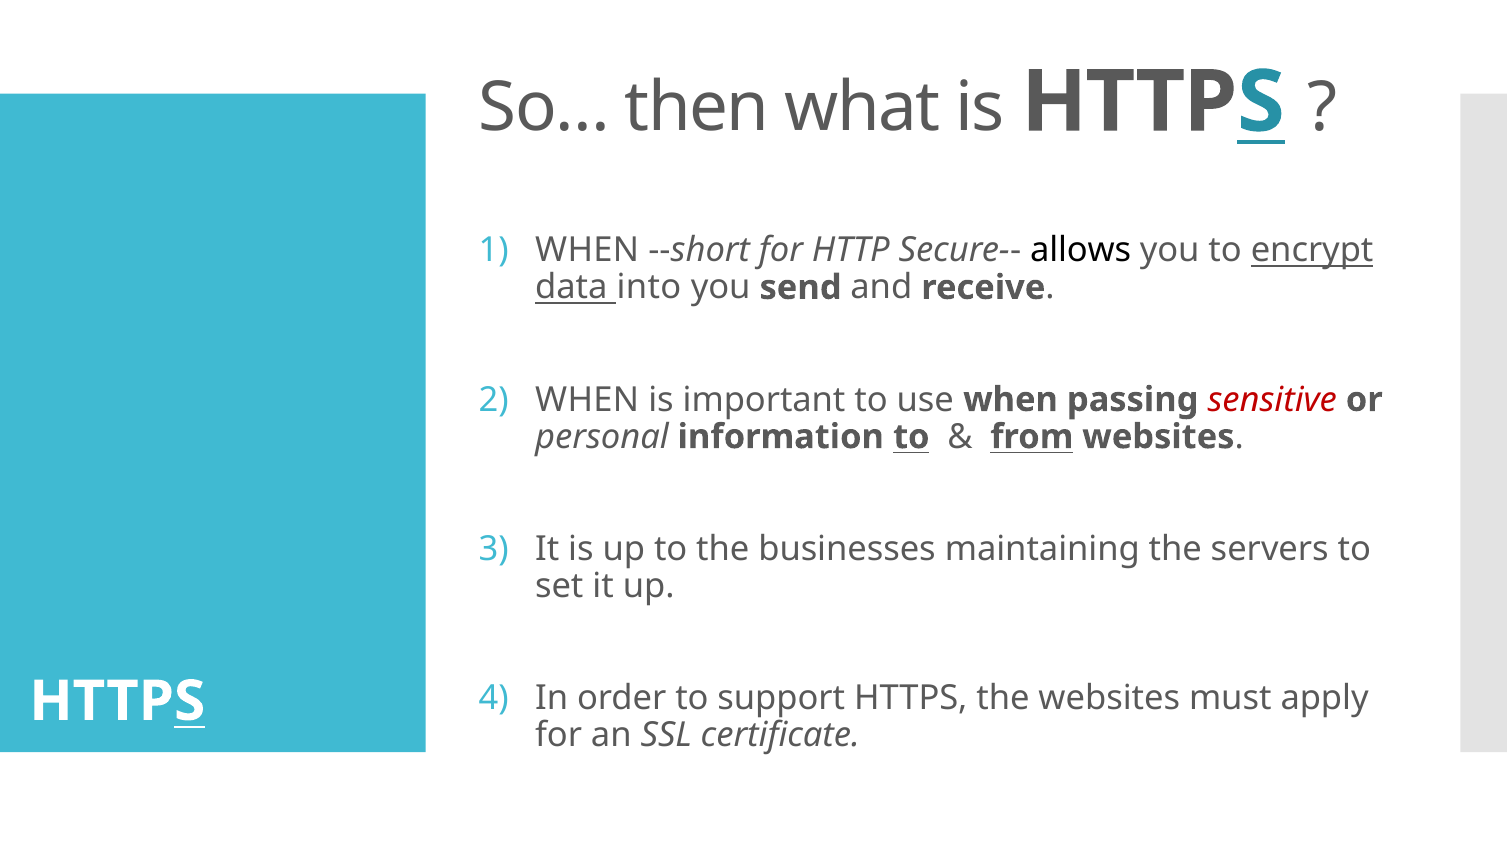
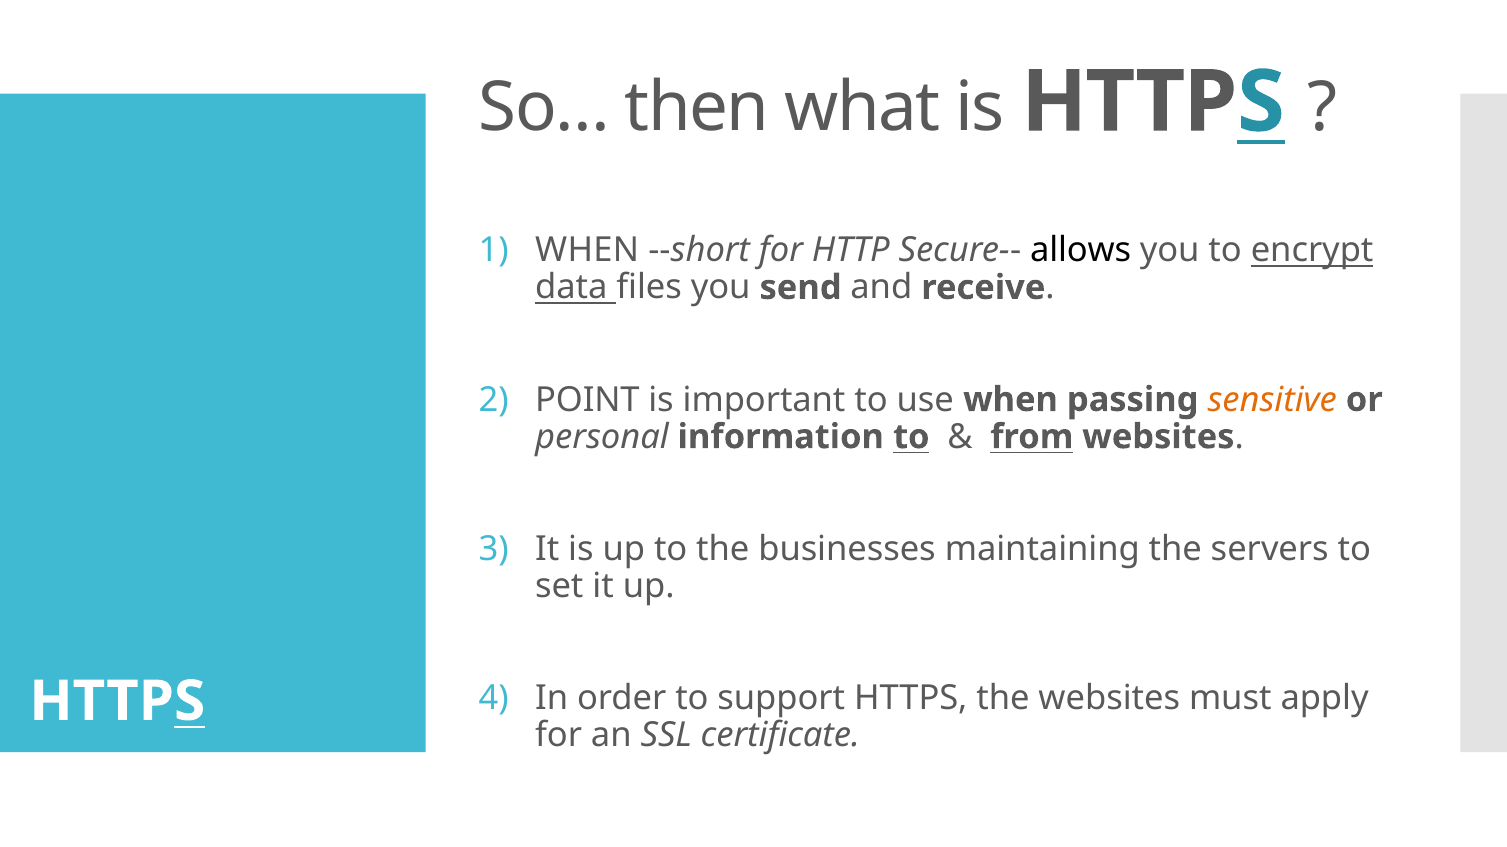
into: into -> files
WHEN at (587, 400): WHEN -> POINT
sensitive colour: red -> orange
